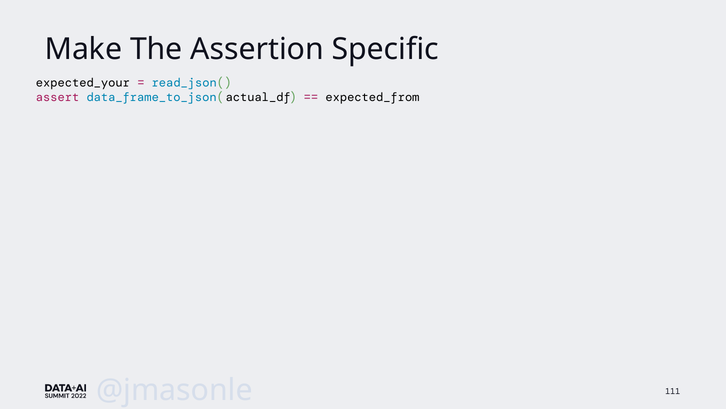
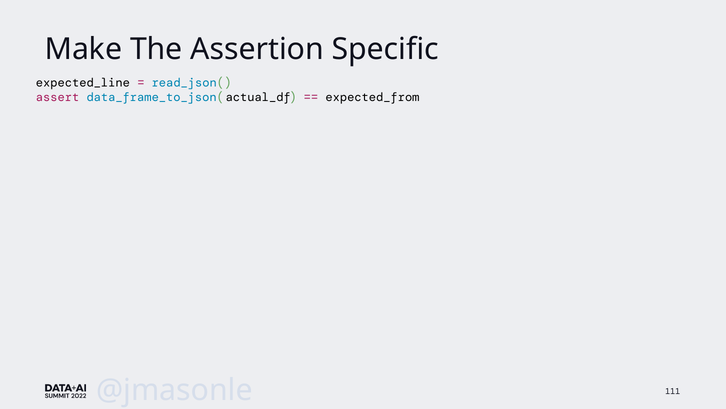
expected_your: expected_your -> expected_line
